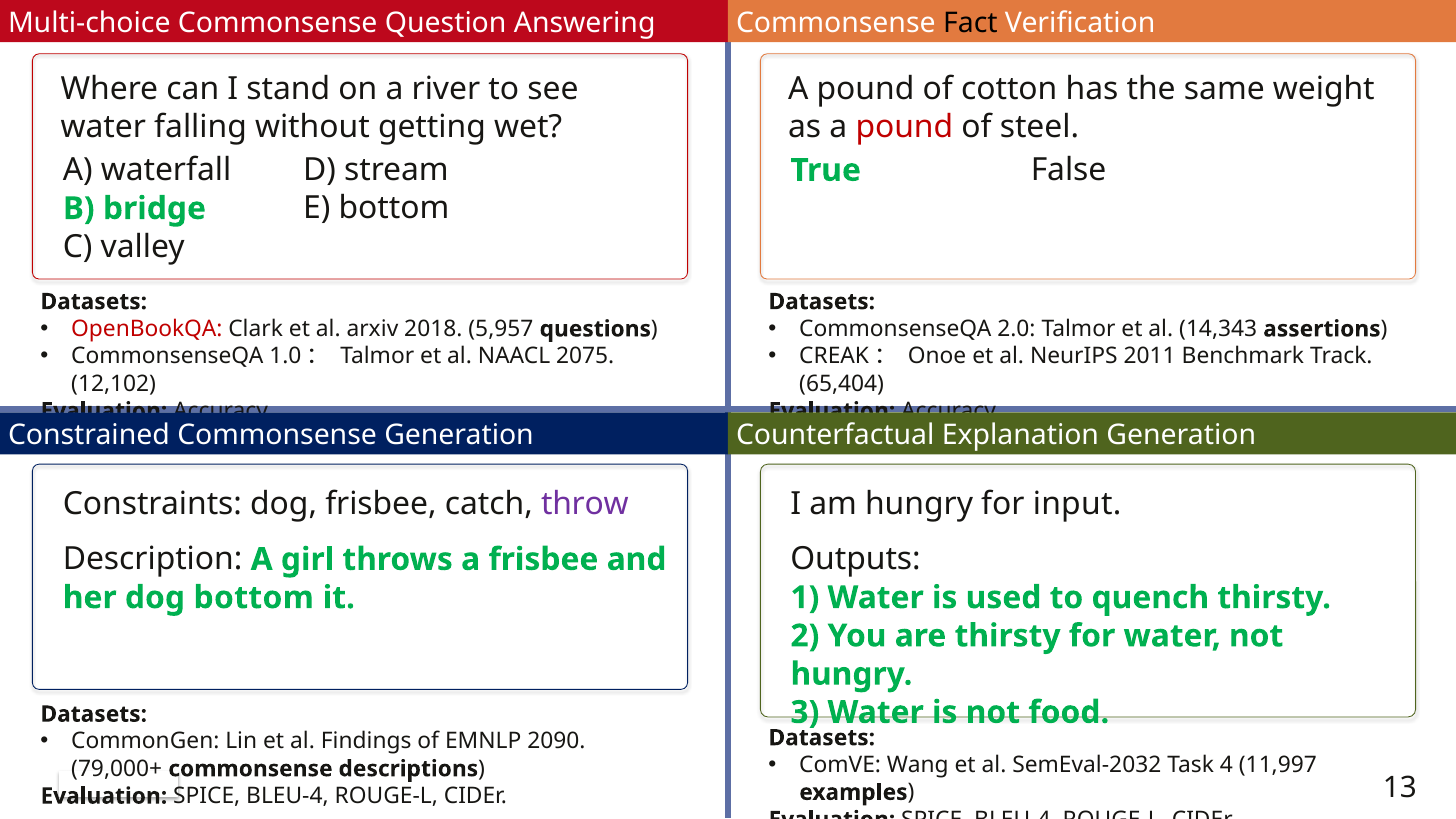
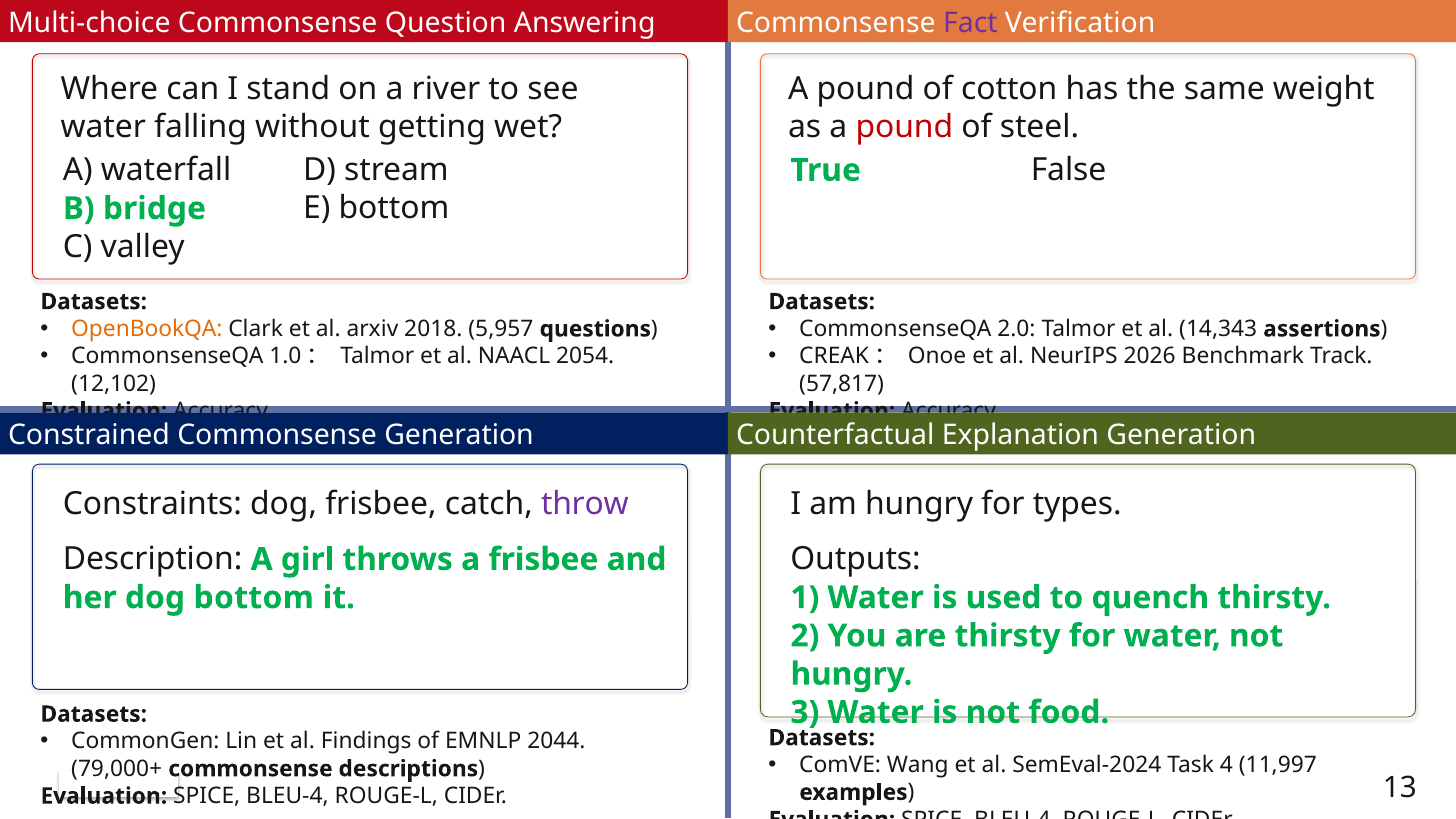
Fact colour: black -> purple
OpenBookQA colour: red -> orange
2075: 2075 -> 2054
2011: 2011 -> 2026
65,404: 65,404 -> 57,817
input: input -> types
2090: 2090 -> 2044
SemEval-2032: SemEval-2032 -> SemEval-2024
